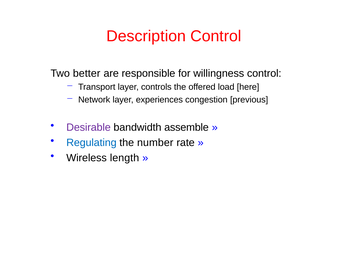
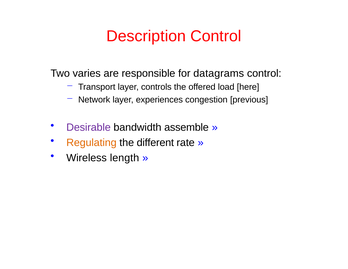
better: better -> varies
willingness: willingness -> datagrams
Regulating colour: blue -> orange
number: number -> different
